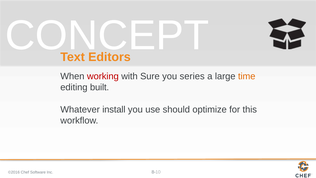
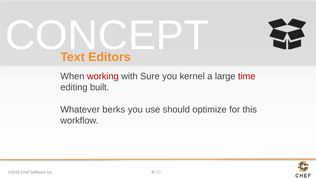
series: series -> kernel
time colour: orange -> red
install: install -> berks
